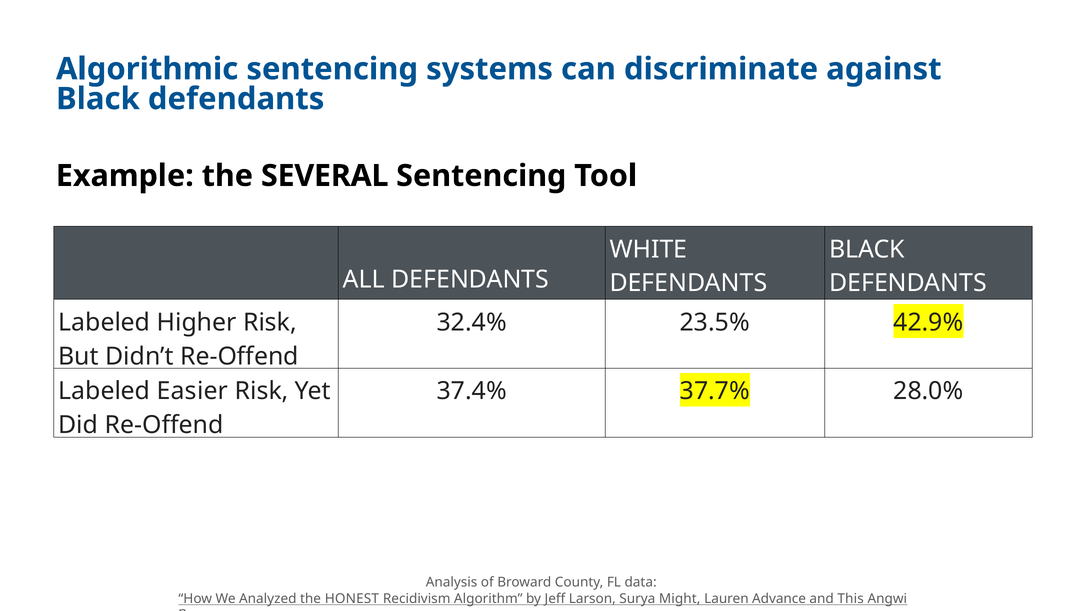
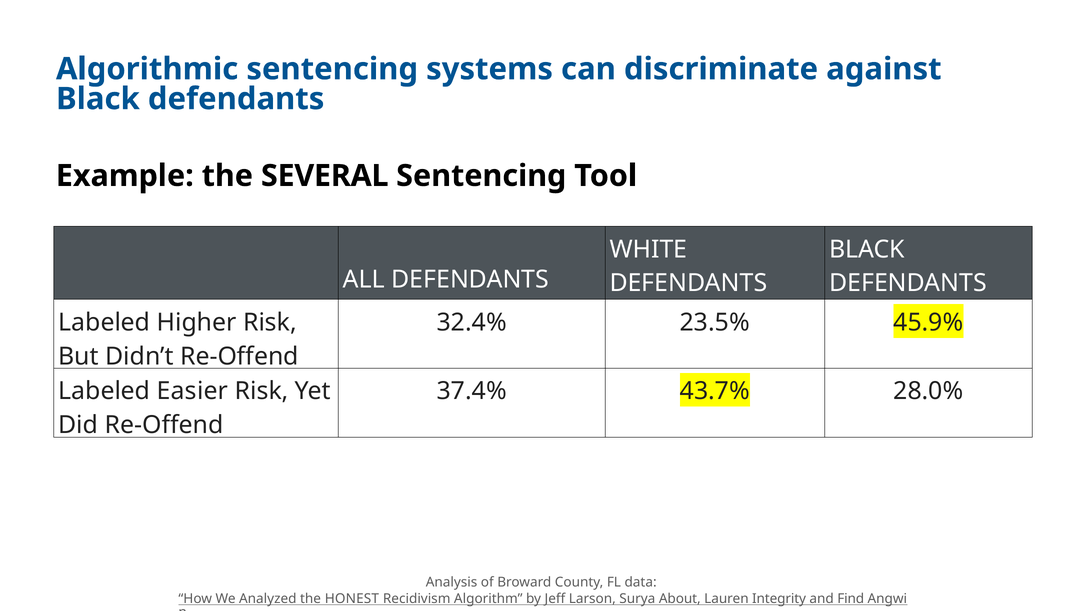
42.9%: 42.9% -> 45.9%
37.7%: 37.7% -> 43.7%
Might: Might -> About
Advance: Advance -> Integrity
This: This -> Find
